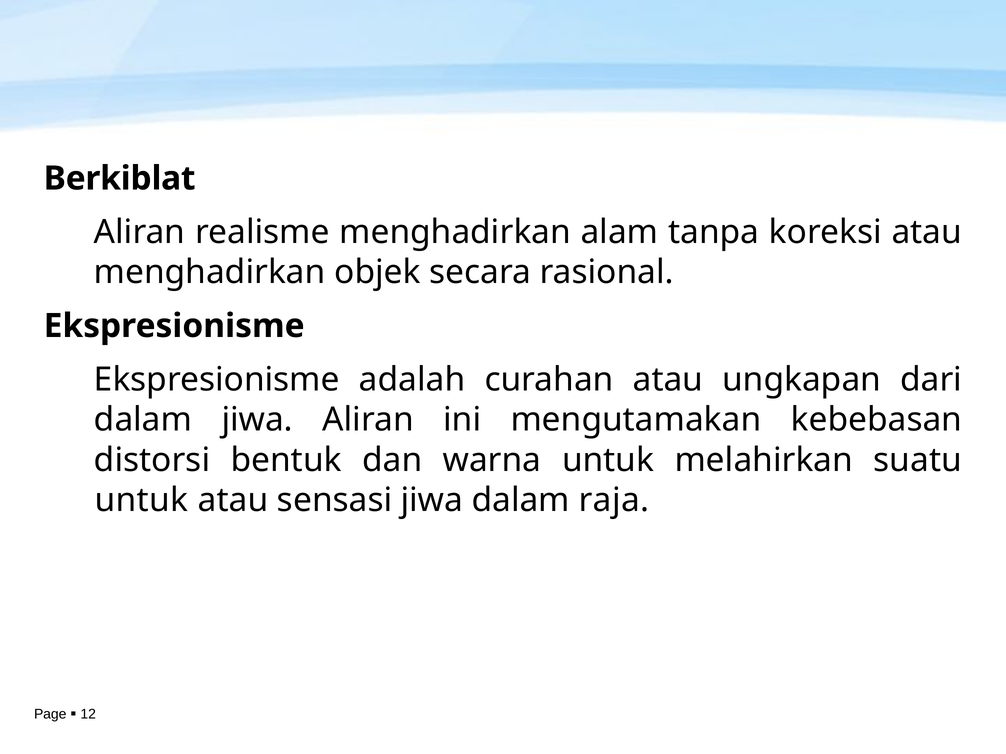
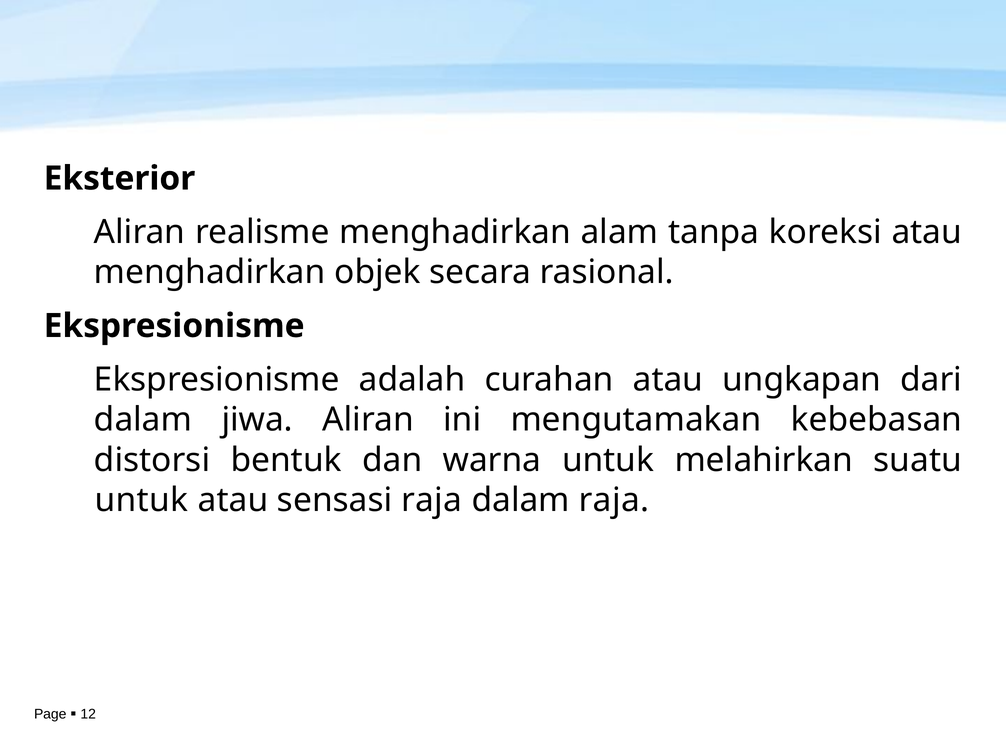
Berkiblat: Berkiblat -> Eksterior
sensasi jiwa: jiwa -> raja
